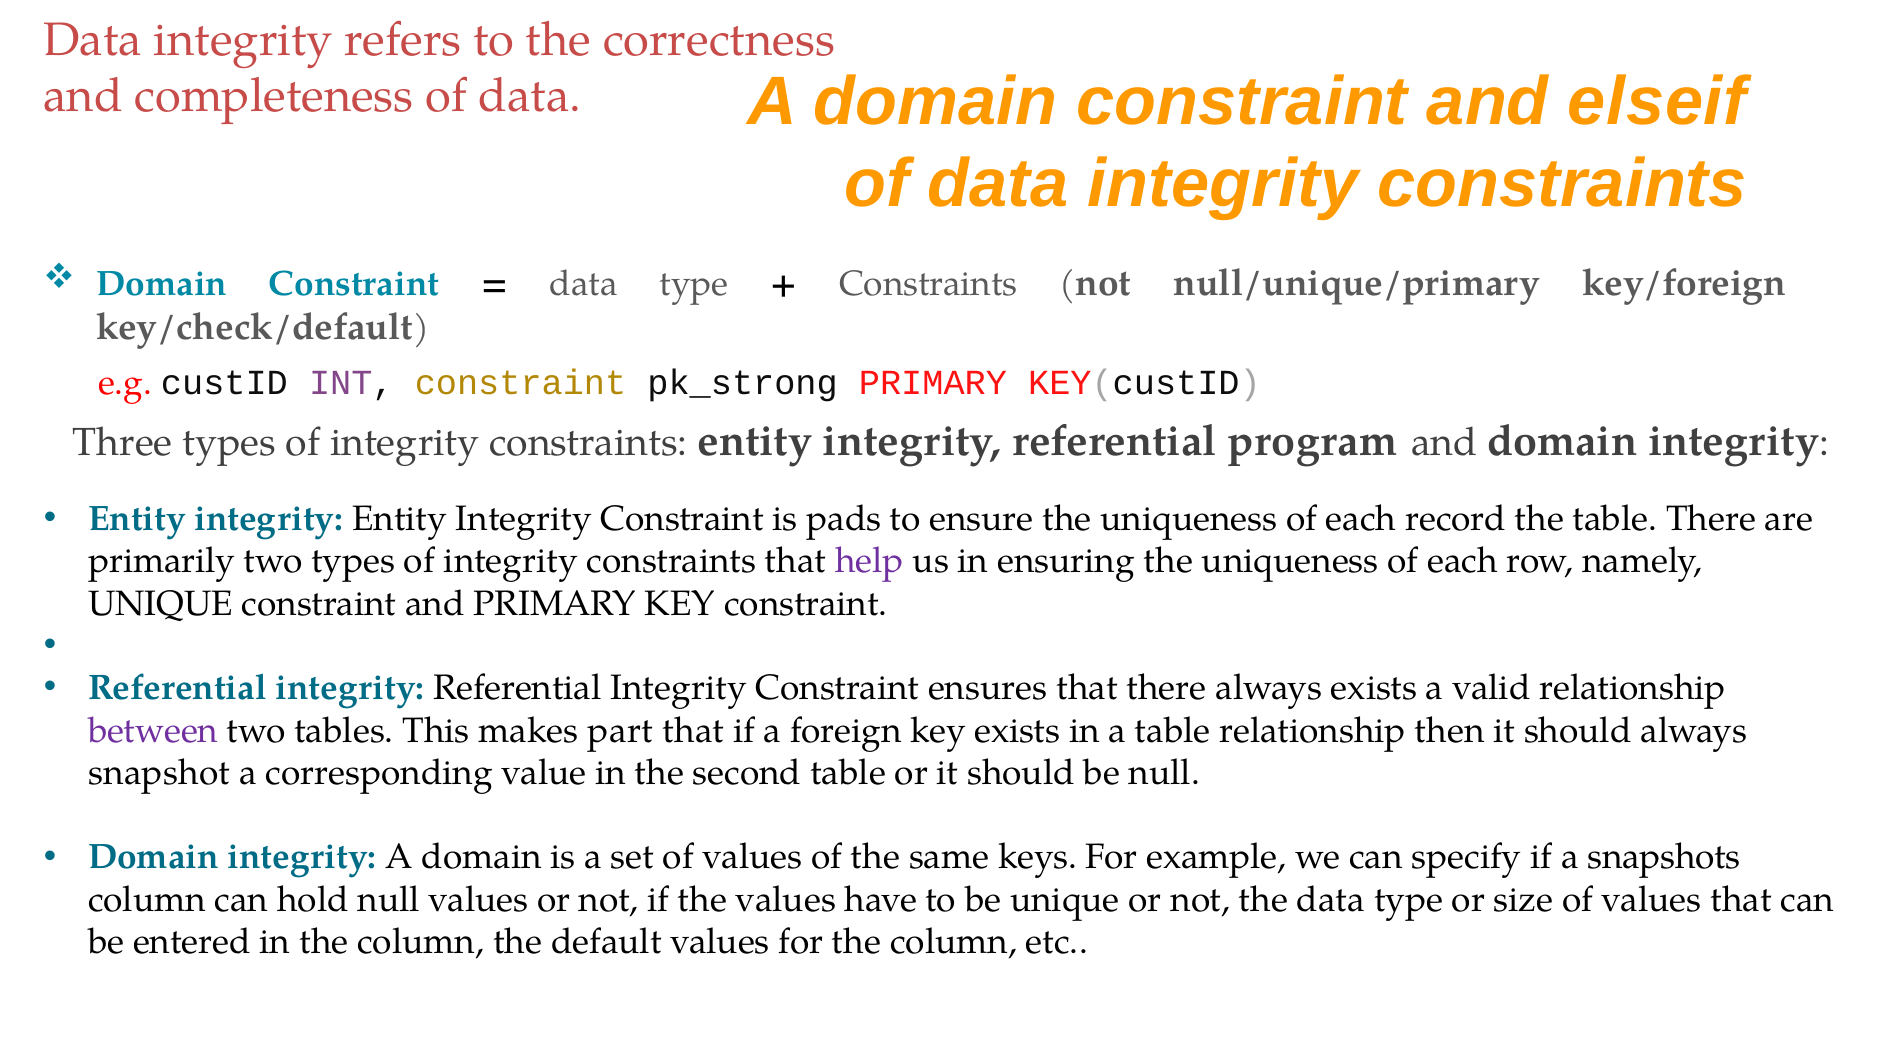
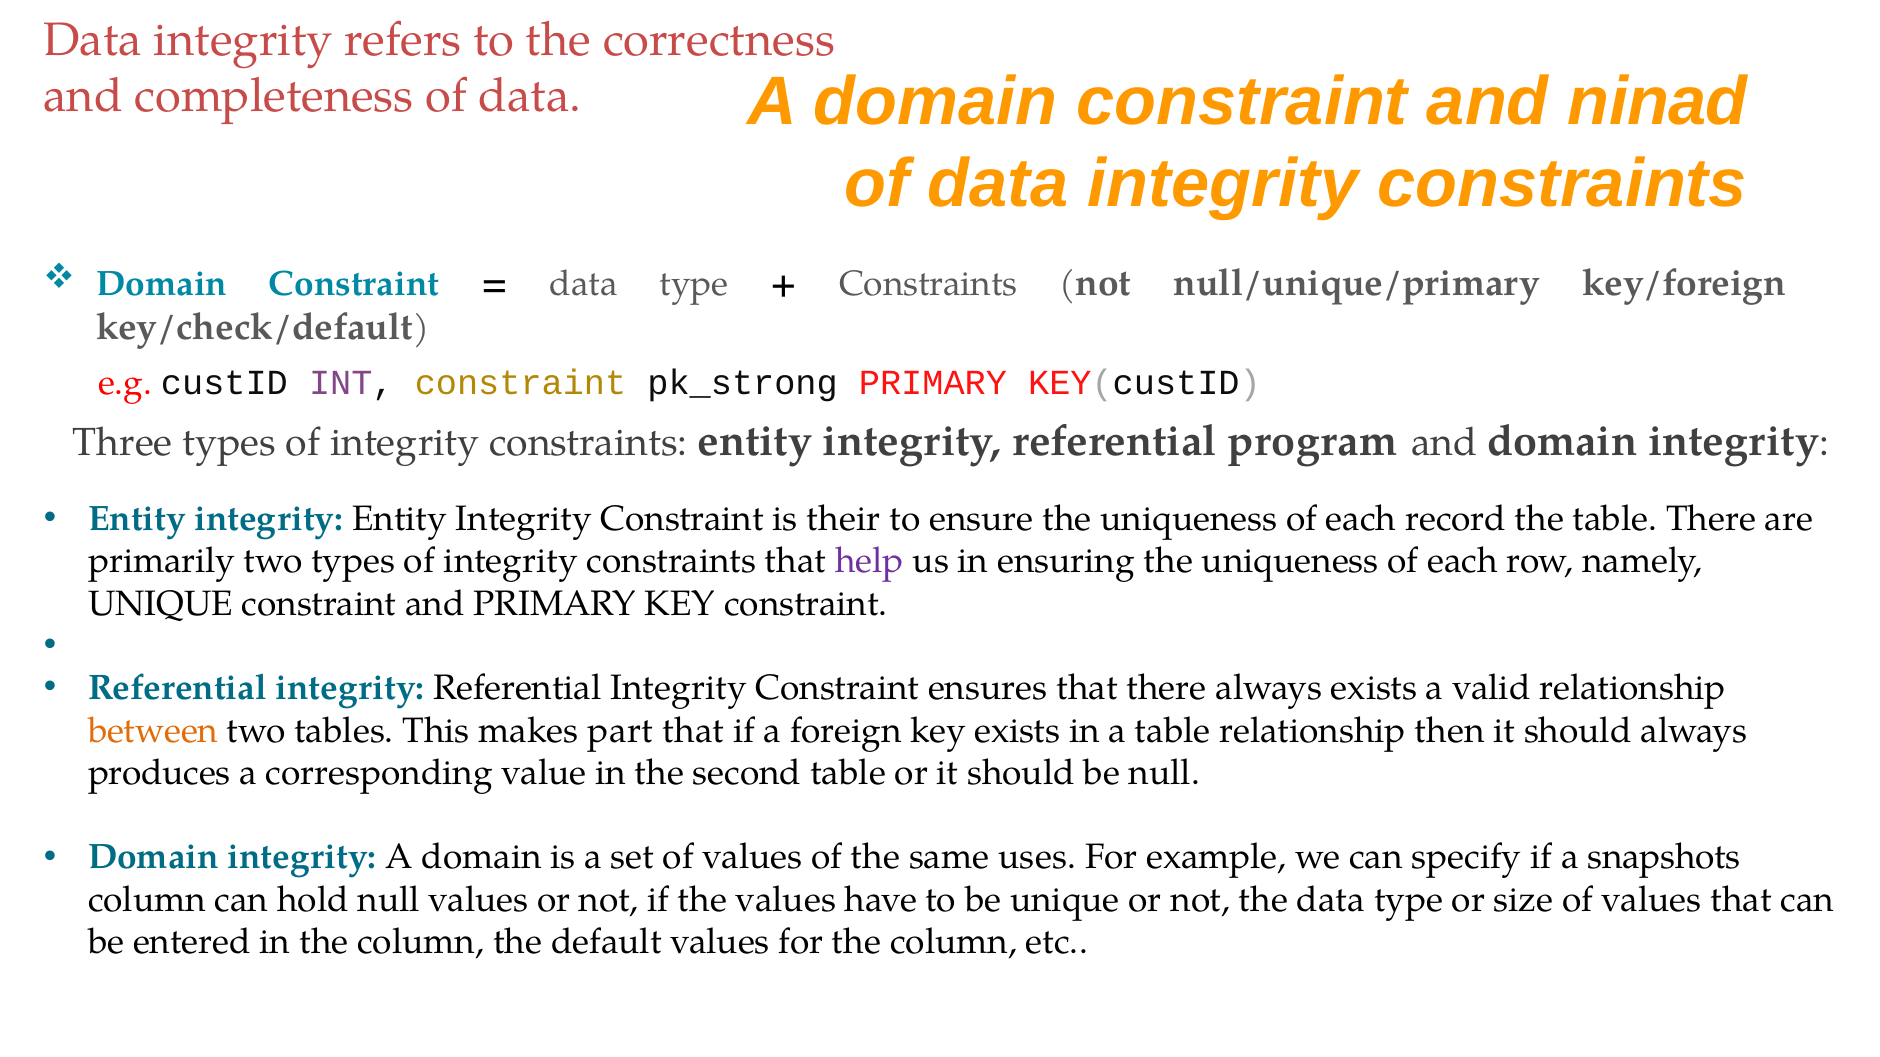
elseif: elseif -> ninad
pads: pads -> their
between colour: purple -> orange
snapshot: snapshot -> produces
keys: keys -> uses
